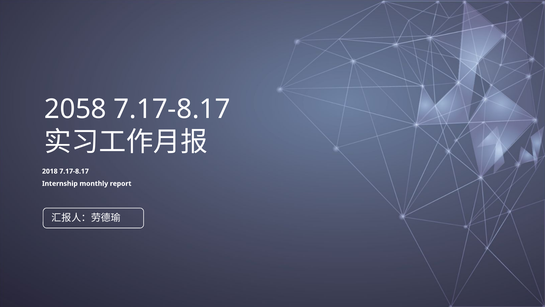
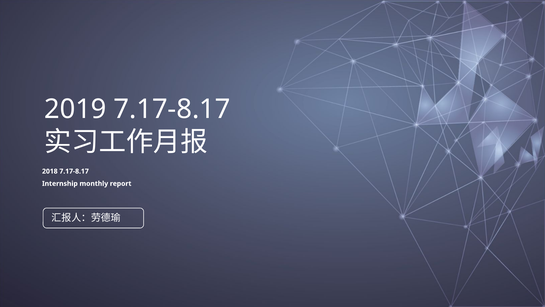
2058: 2058 -> 2019
